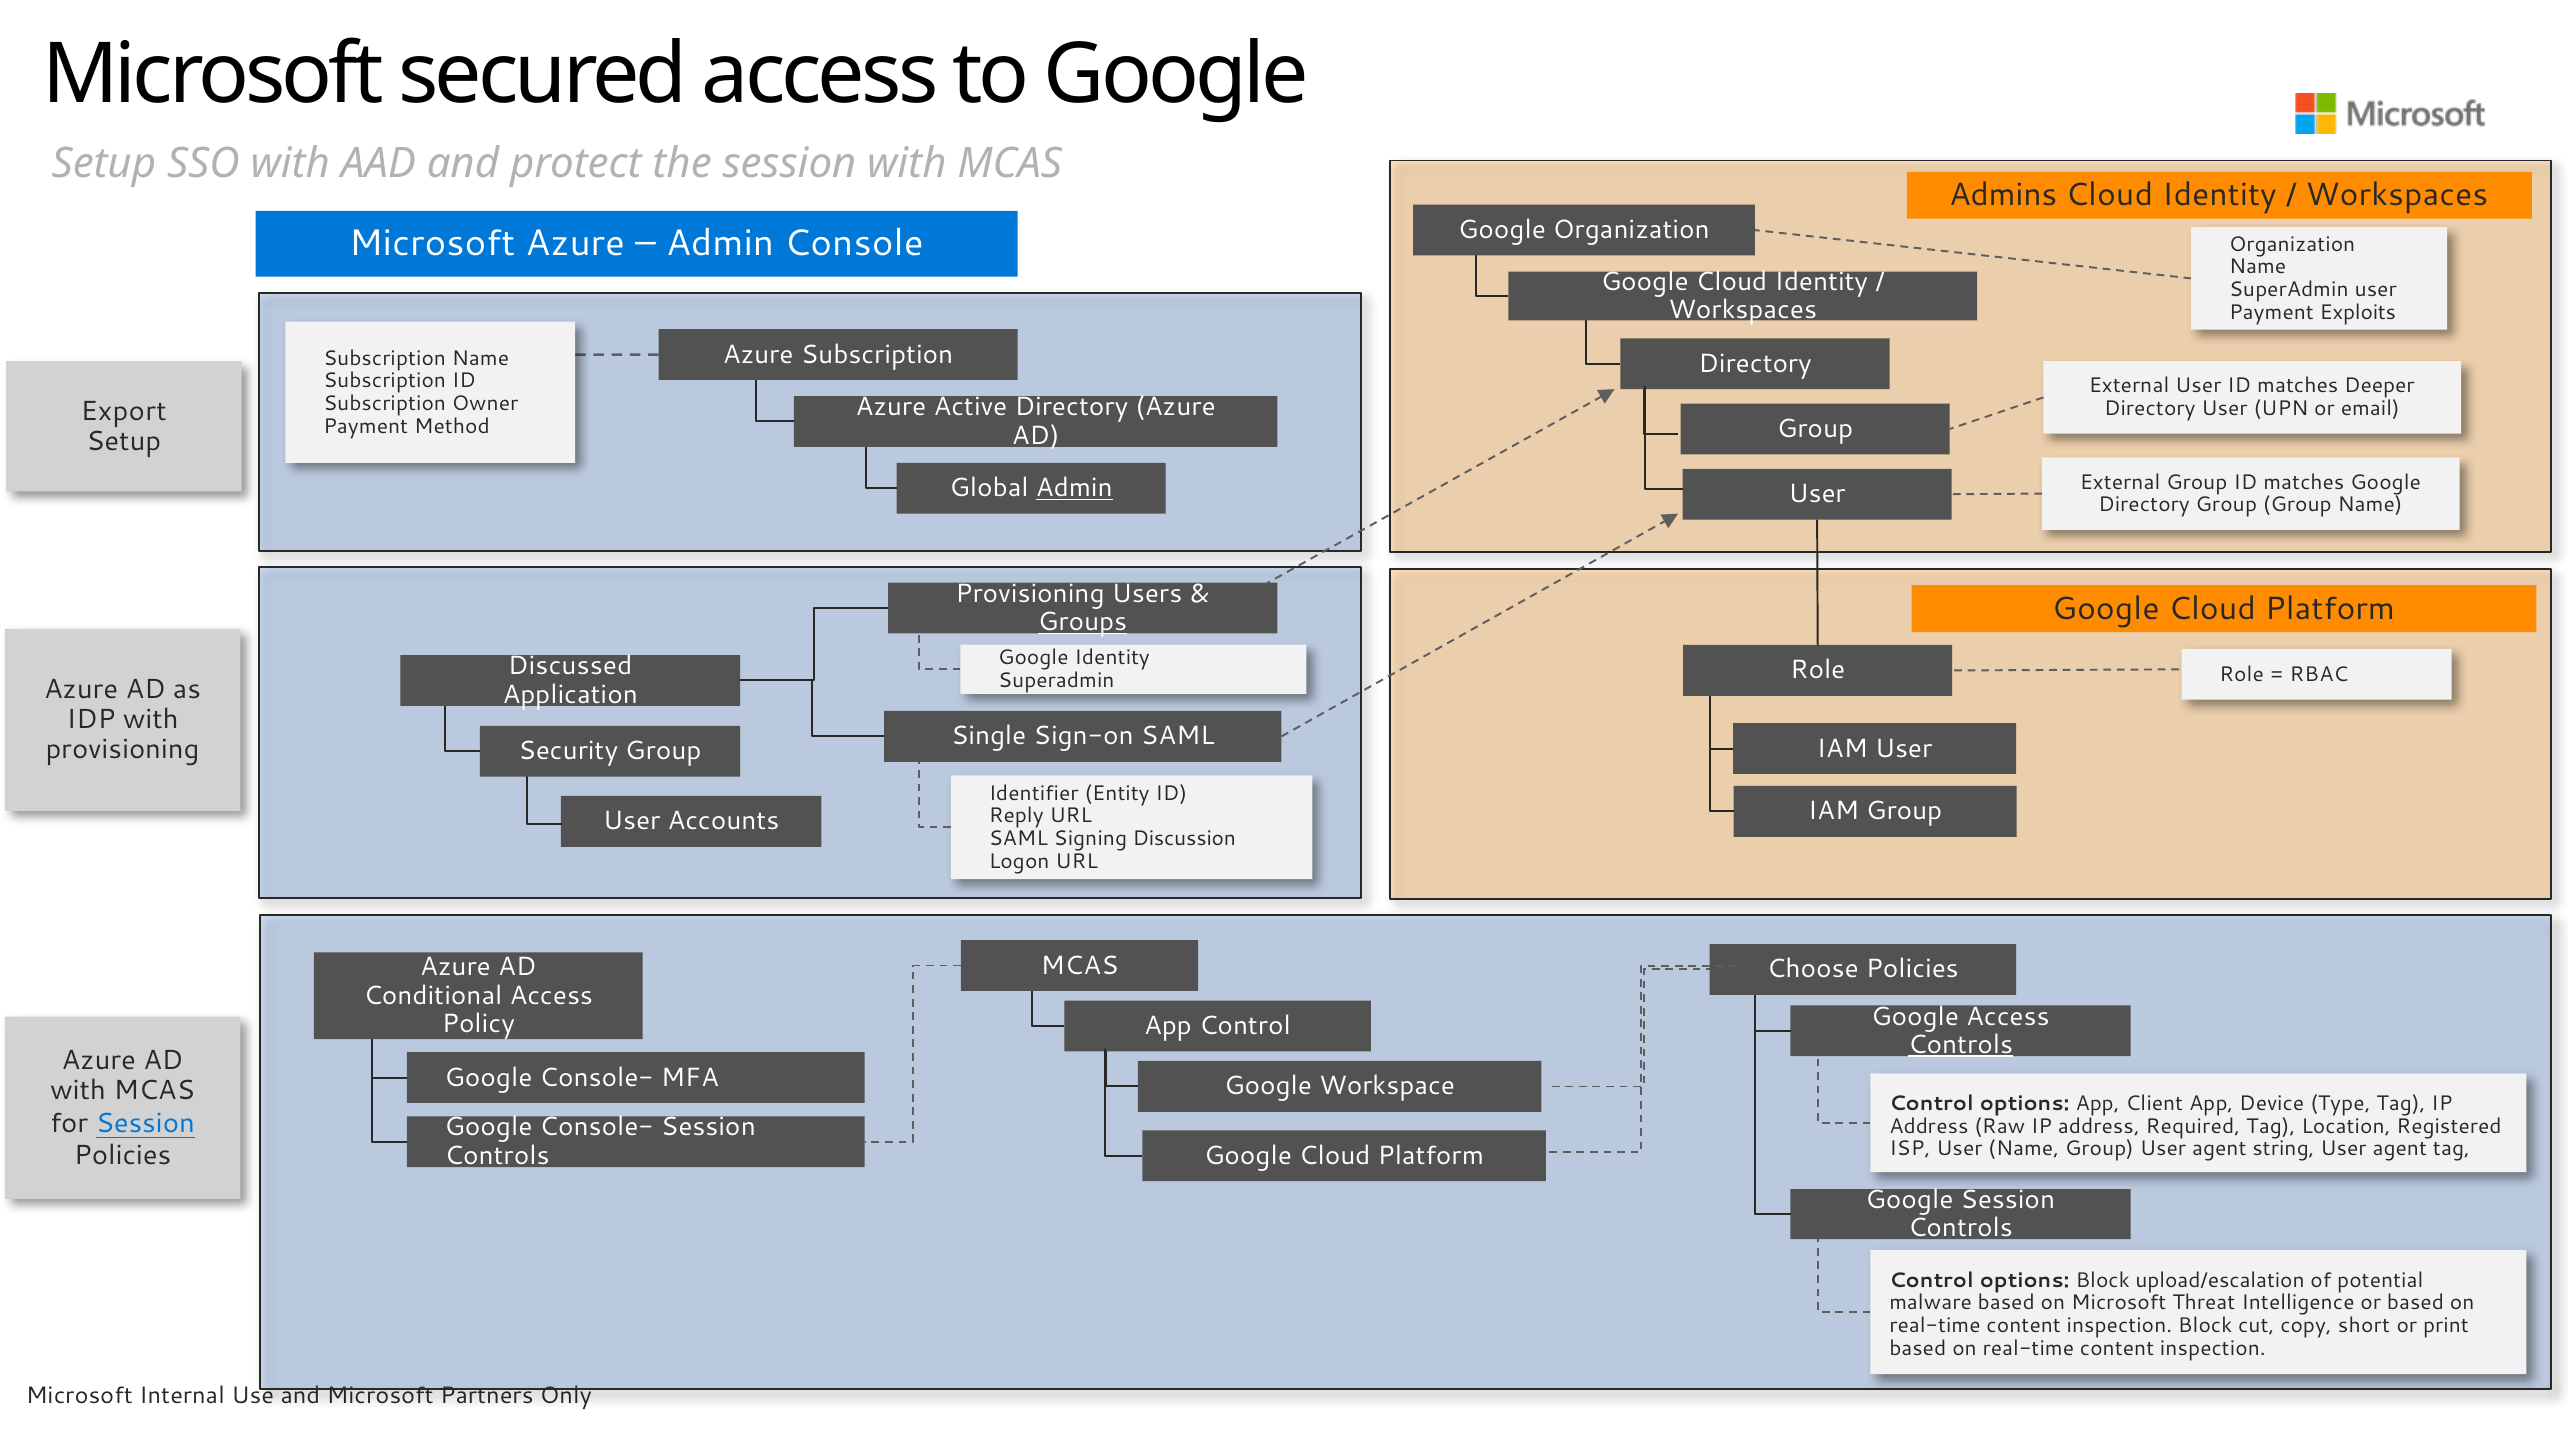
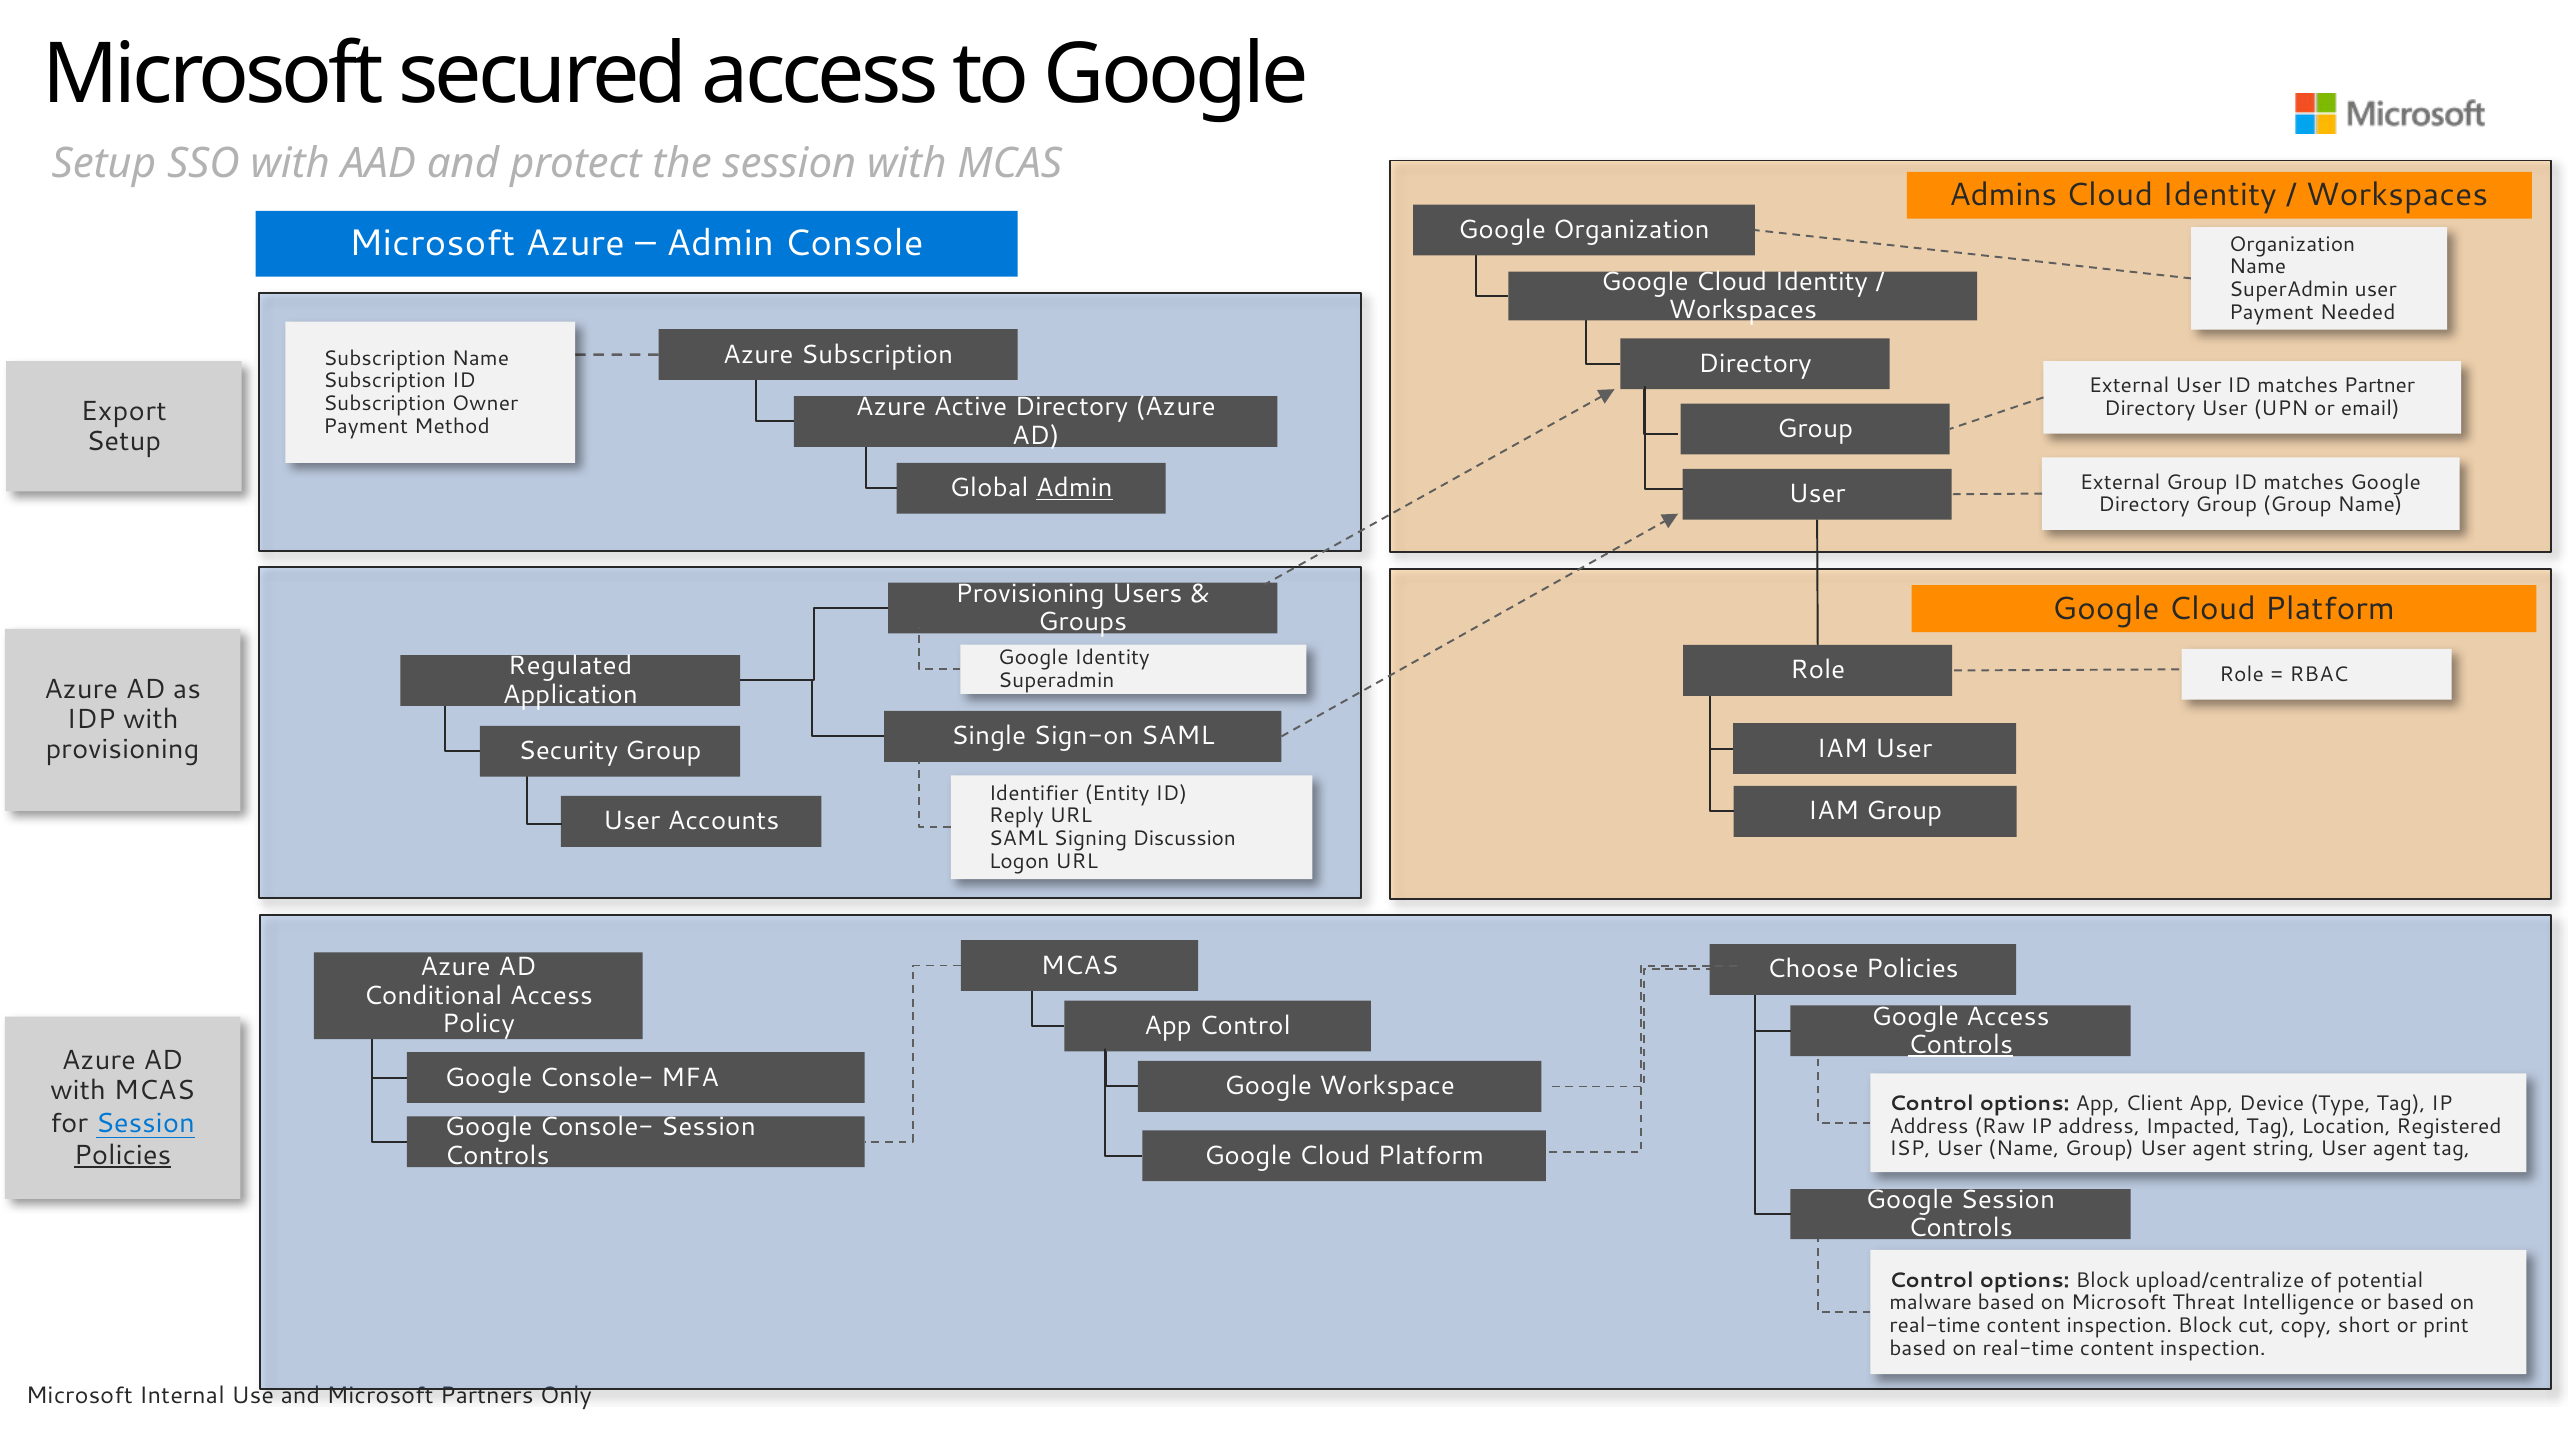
Exploits: Exploits -> Needed
Deeper: Deeper -> Partner
Groups underline: present -> none
Discussed: Discussed -> Regulated
Required: Required -> Impacted
Policies at (123, 1155) underline: none -> present
upload/escalation: upload/escalation -> upload/centralize
